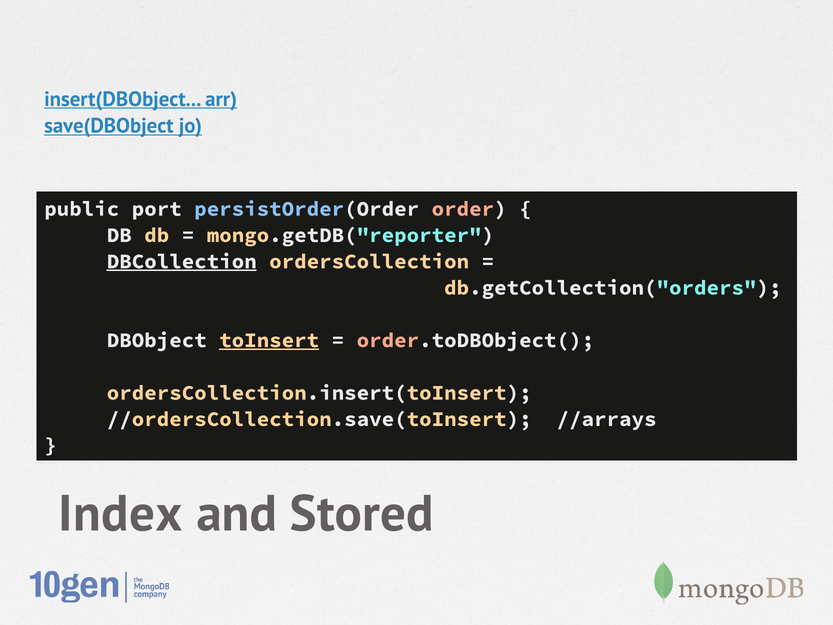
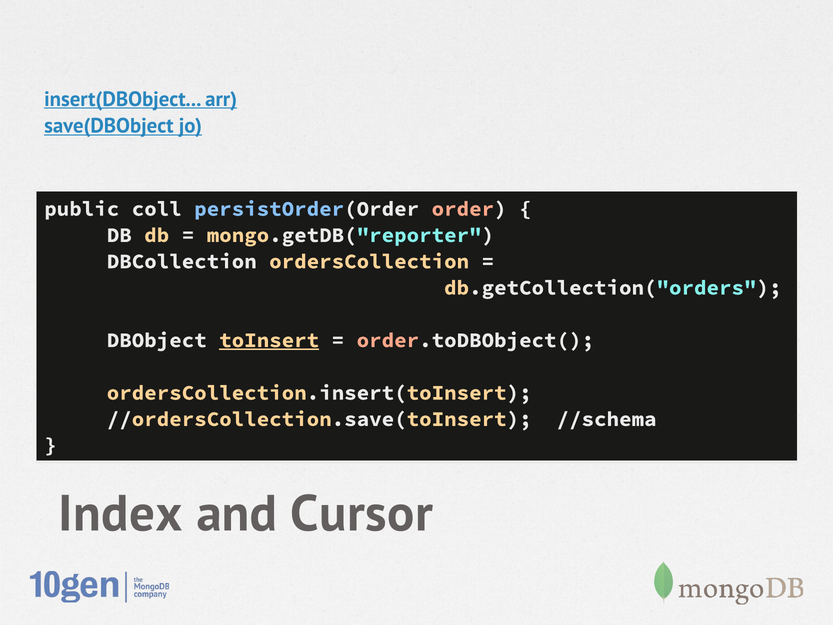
port: port -> coll
DBCollection underline: present -> none
//arrays: //arrays -> //schema
Stored: Stored -> Cursor
